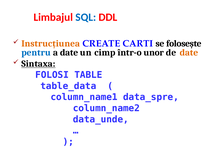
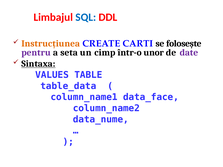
pentru colour: blue -> purple
a date: date -> seta
date at (189, 53) colour: orange -> purple
FOLOSI: FOLOSI -> VALUES
data_spre: data_spre -> data_face
data_unde: data_unde -> data_nume
